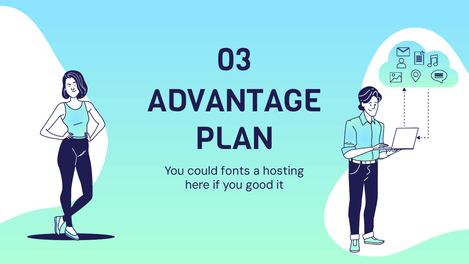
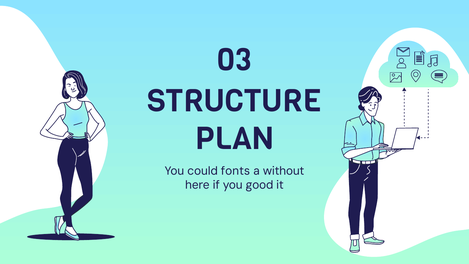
ADVANTAGE: ADVANTAGE -> STRUCTURE
hosting: hosting -> without
